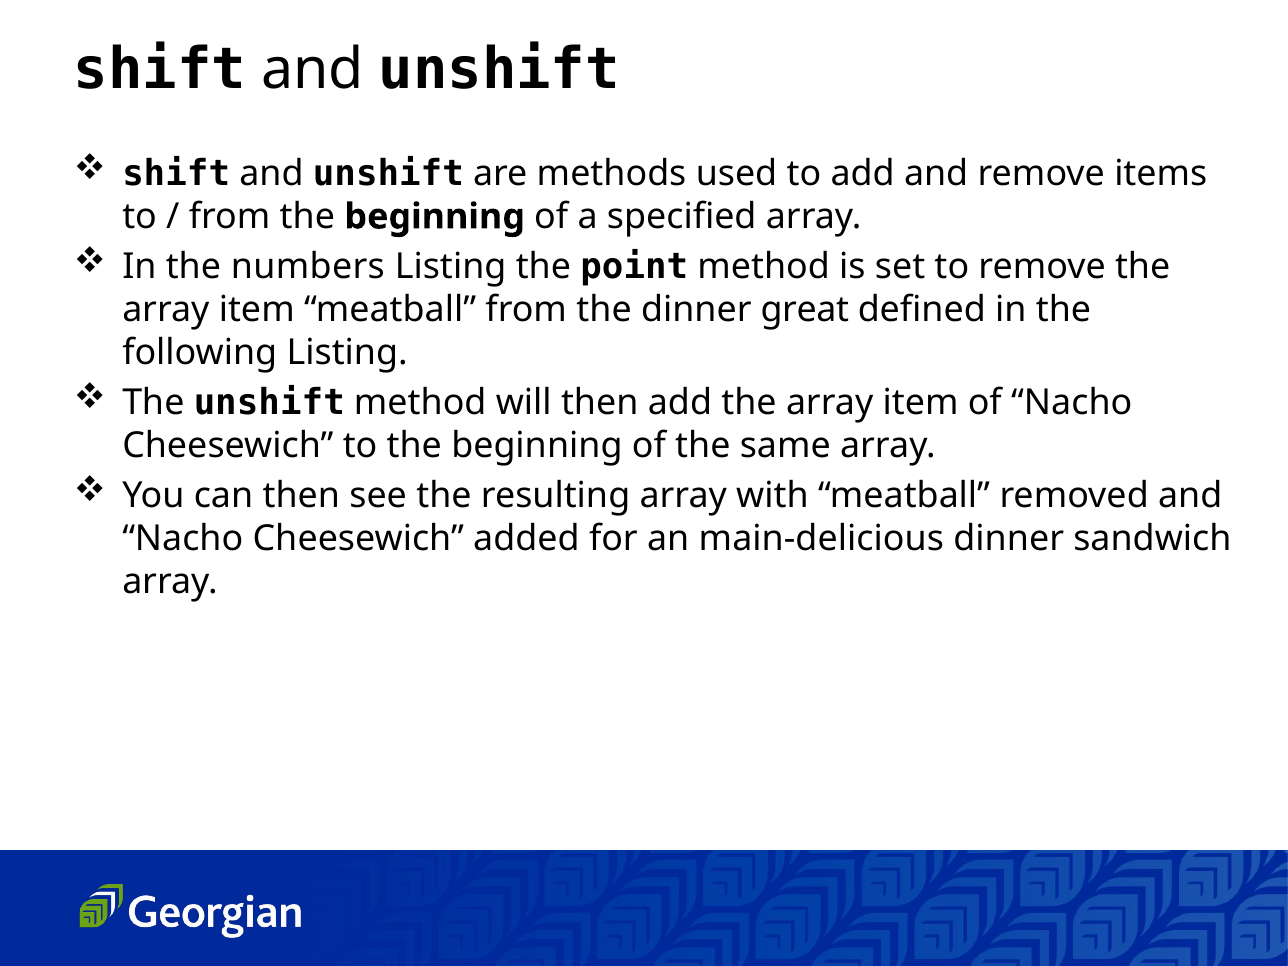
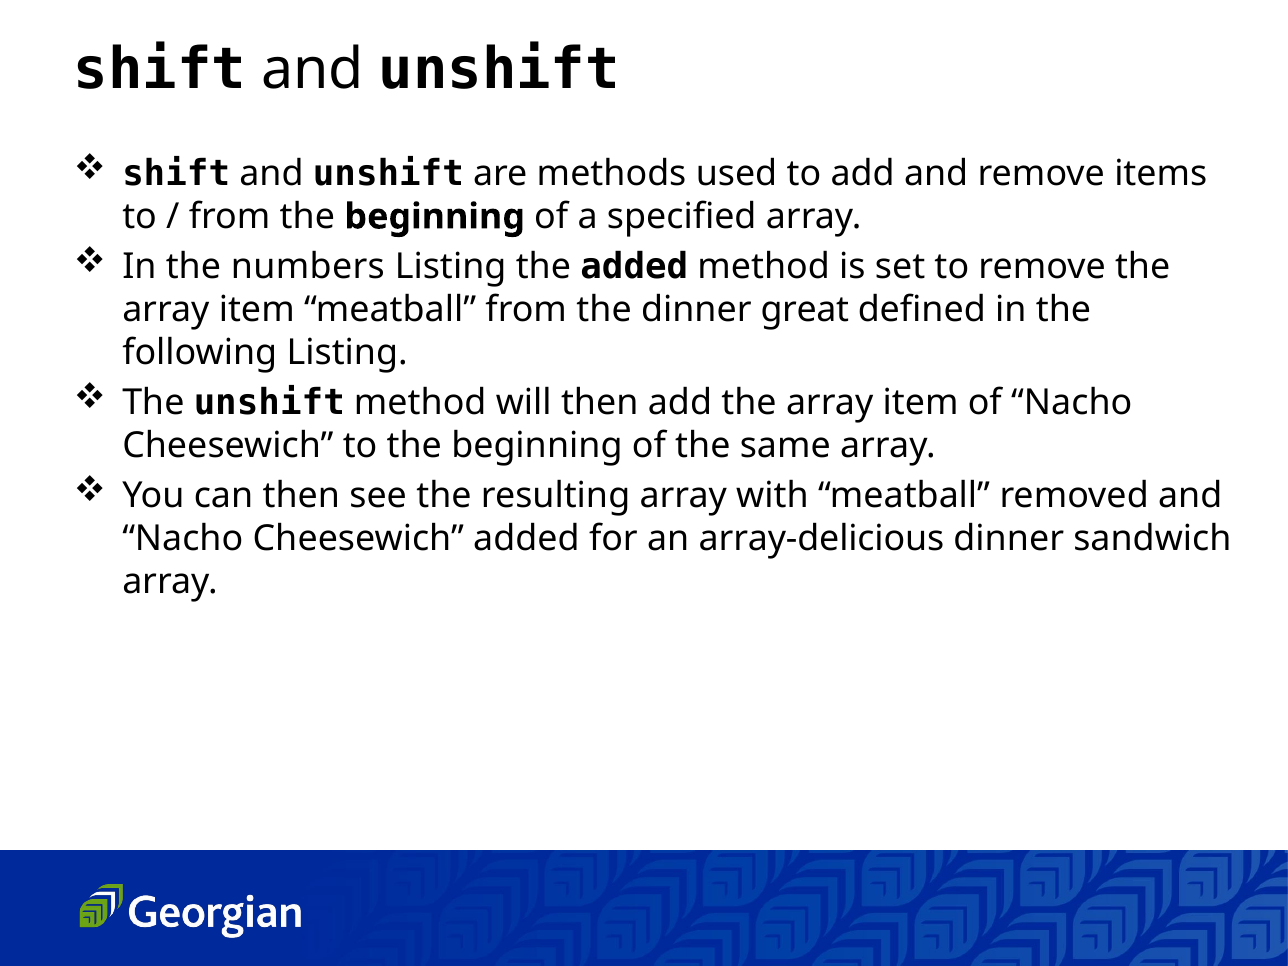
the point: point -> added
main-delicious: main-delicious -> array-delicious
